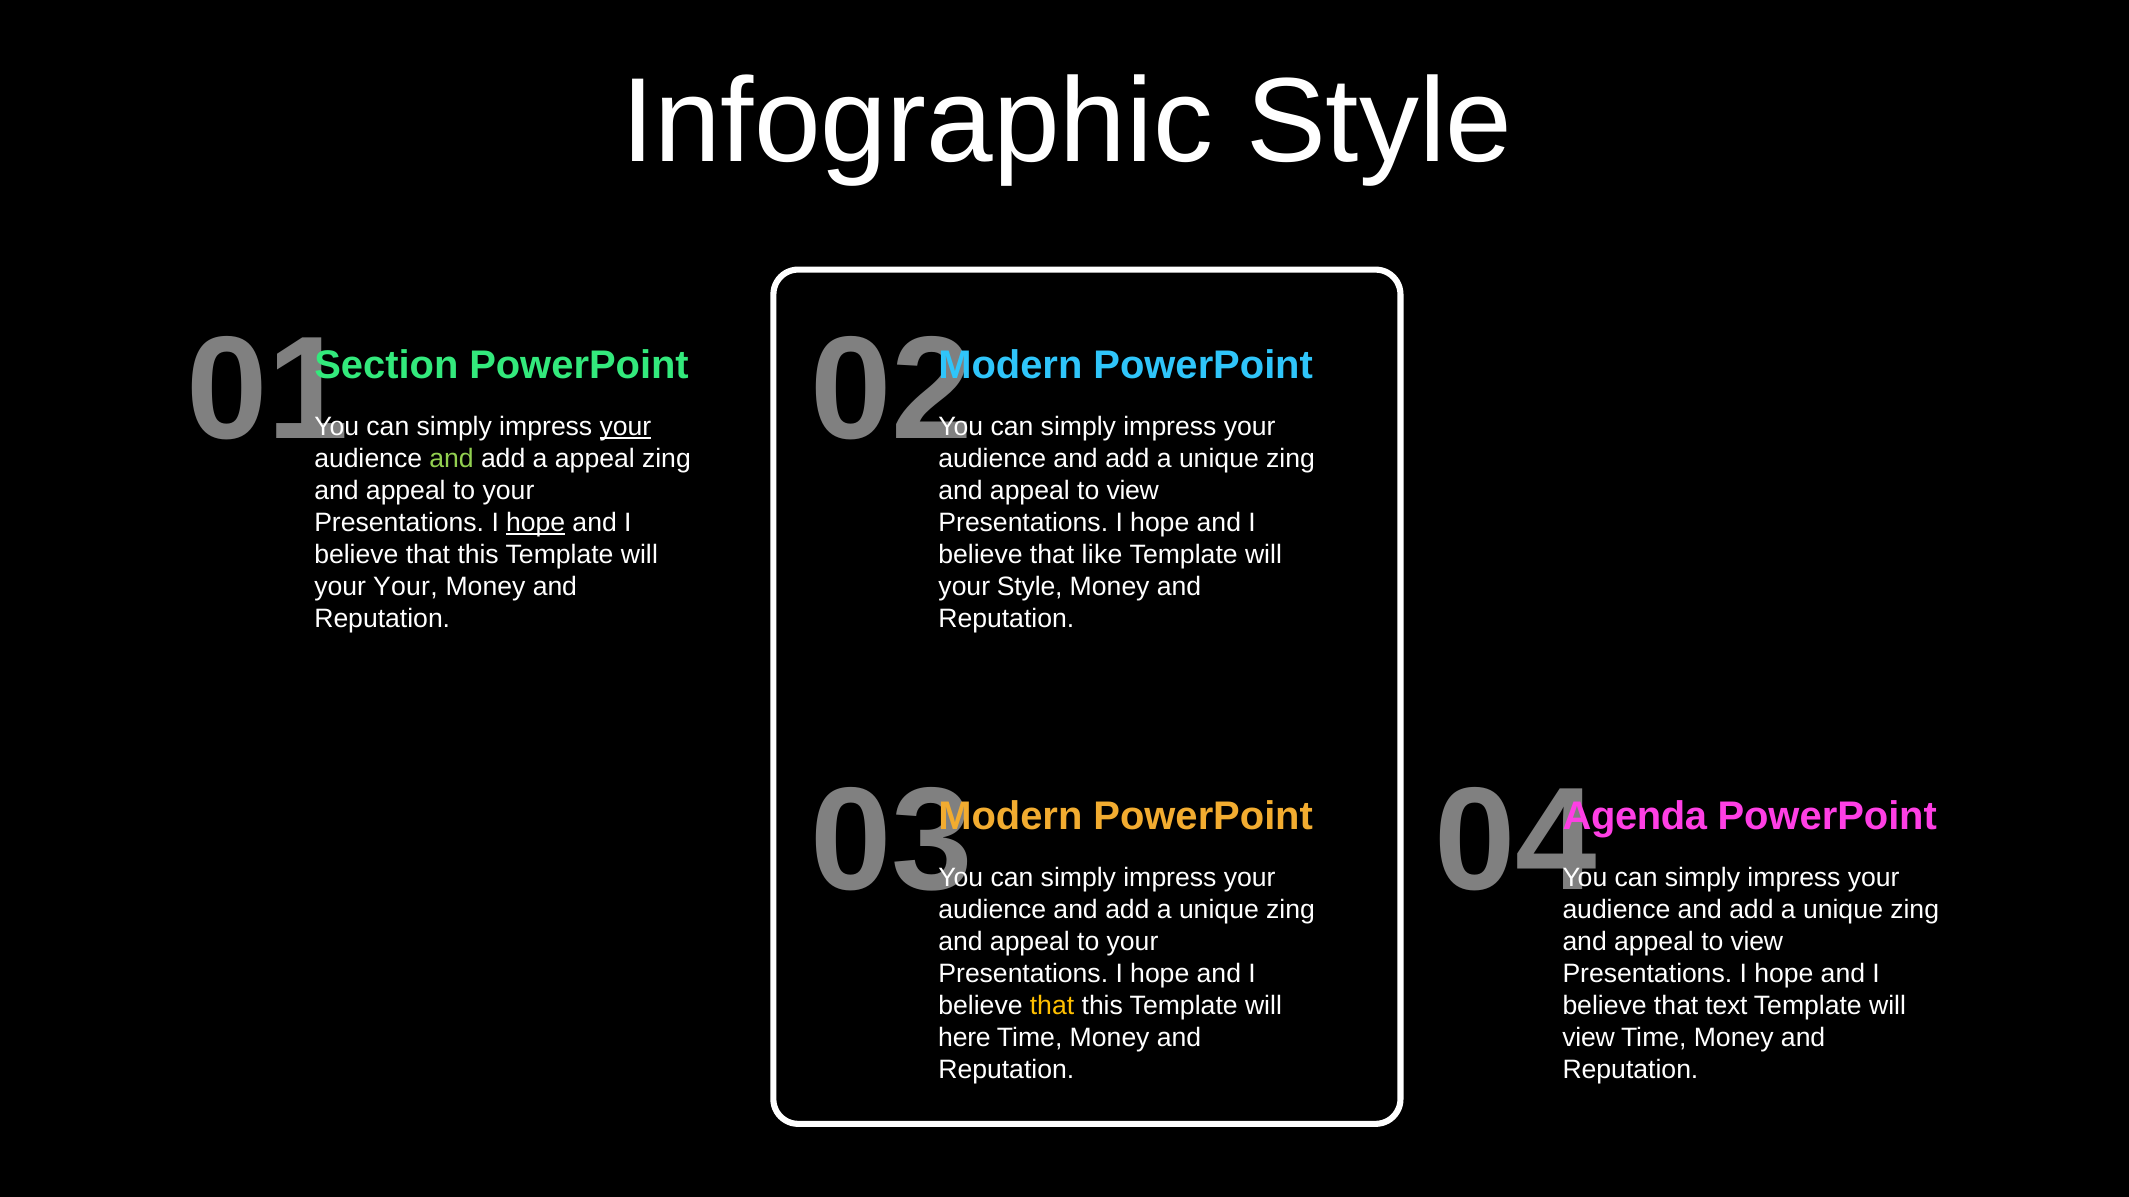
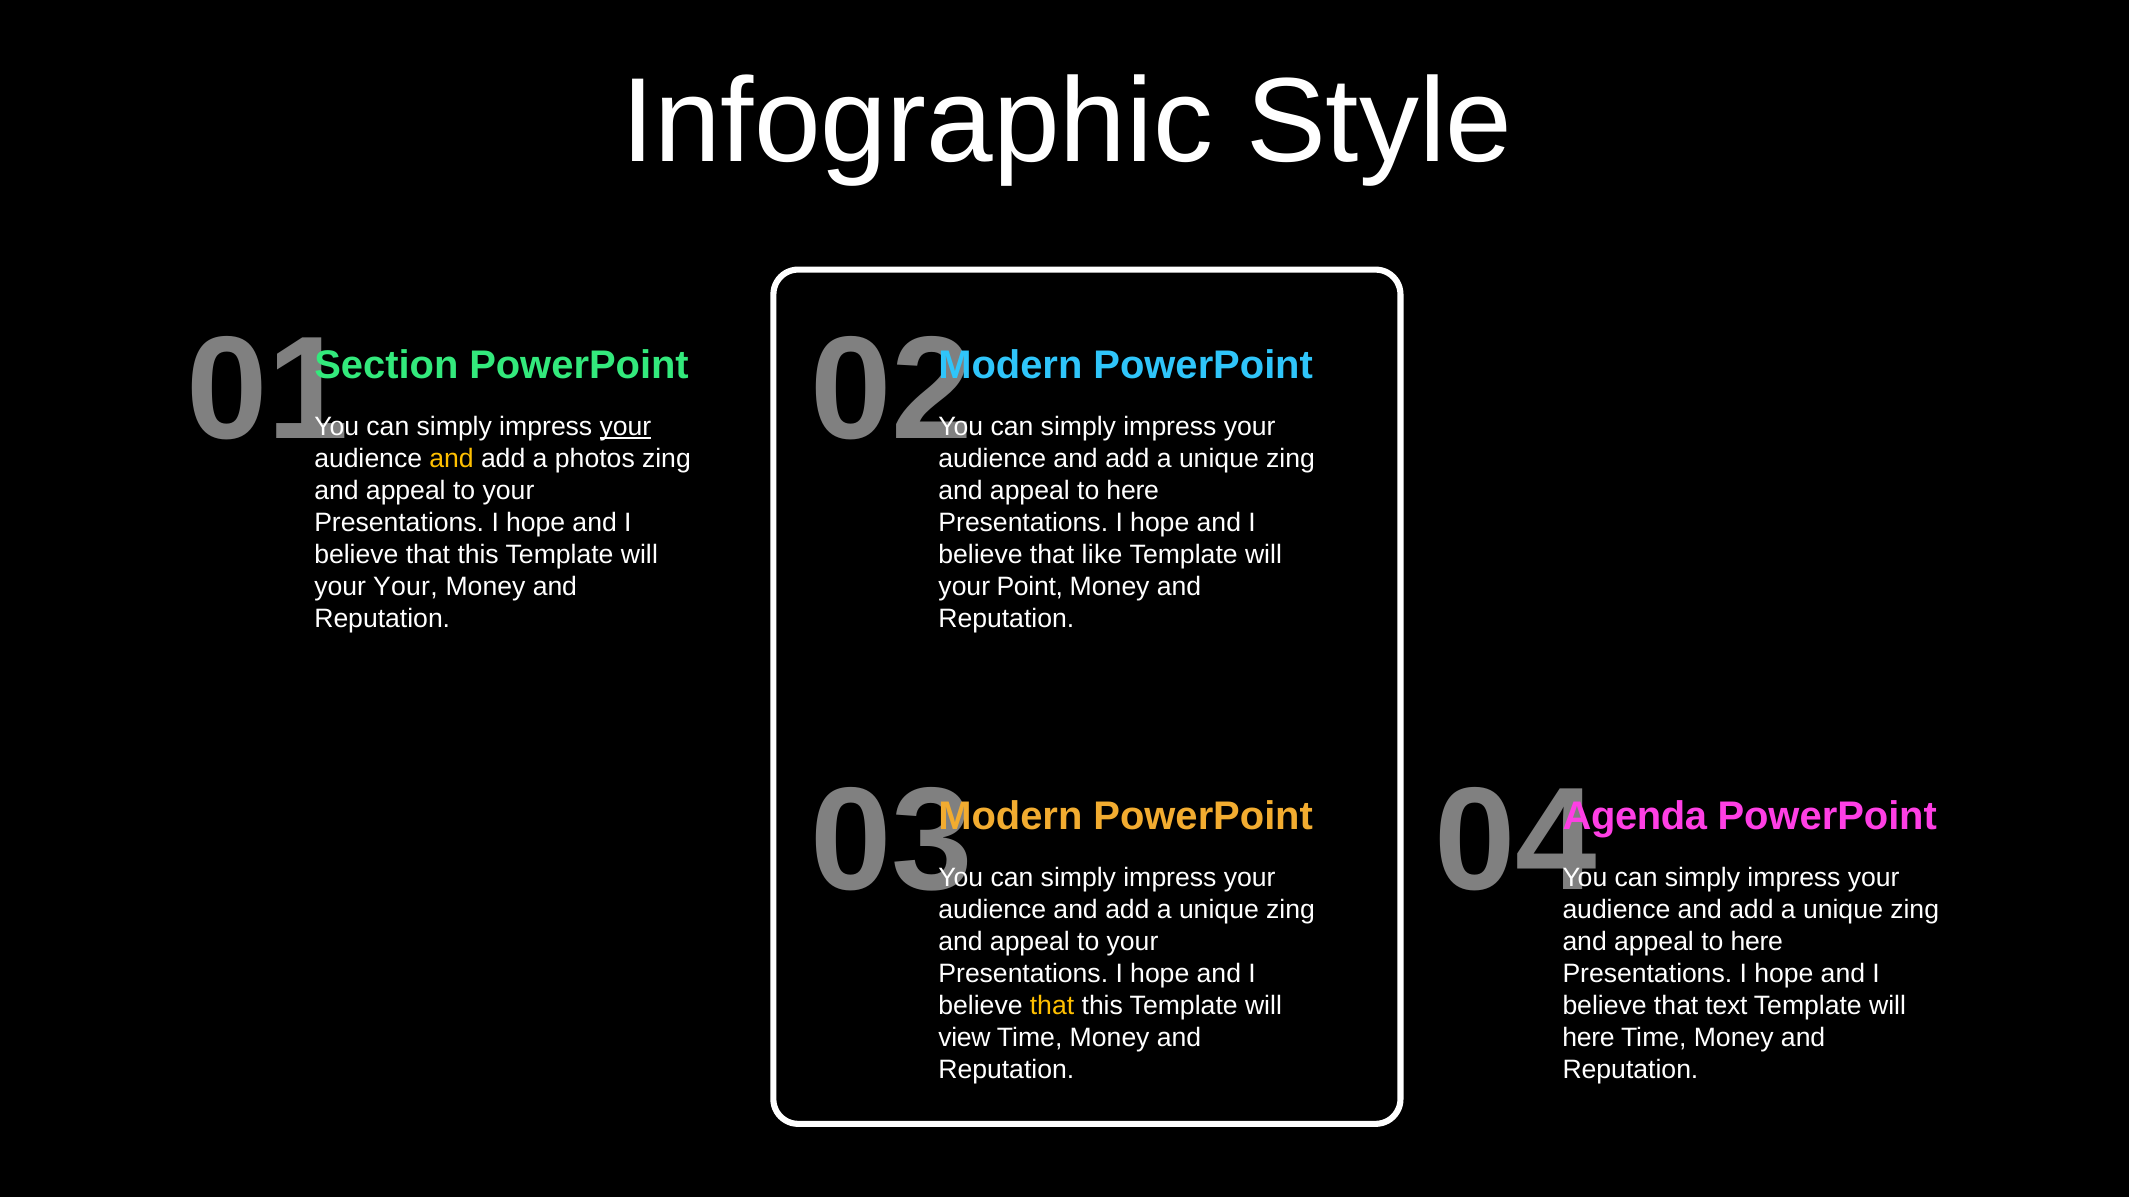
and at (452, 459) colour: light green -> yellow
a appeal: appeal -> photos
view at (1133, 491): view -> here
hope at (536, 523) underline: present -> none
your Style: Style -> Point
view at (1757, 942): view -> here
here: here -> view
view at (1589, 1038): view -> here
